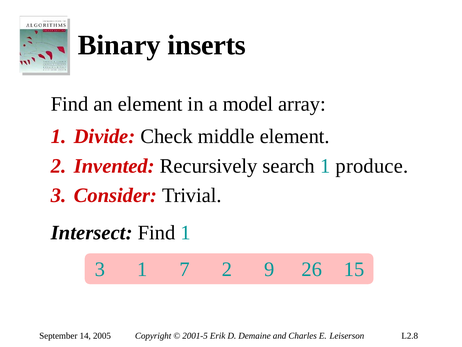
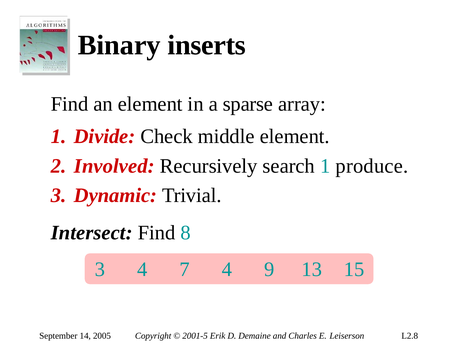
model: model -> sparse
Invented: Invented -> Involved
Consider: Consider -> Dynamic
Find 1: 1 -> 8
3 1: 1 -> 4
7 2: 2 -> 4
26: 26 -> 13
